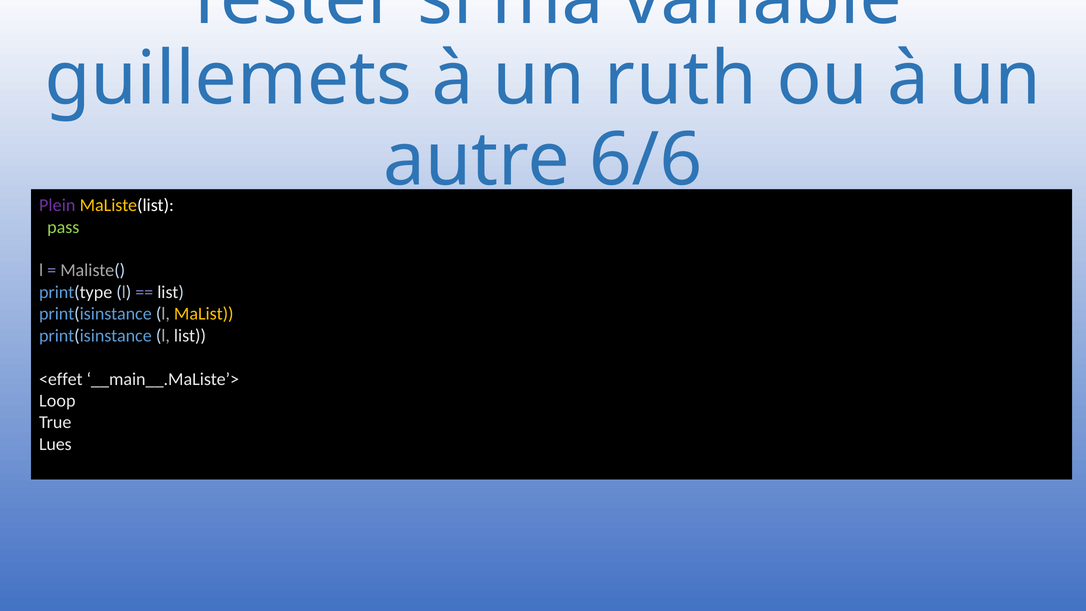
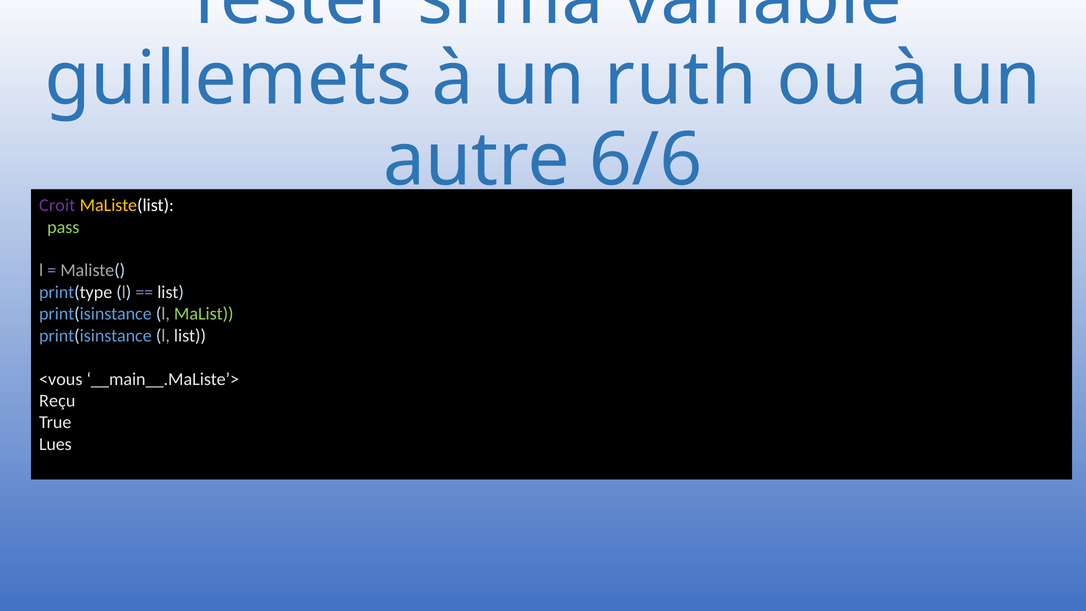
Plein: Plein -> Croit
MaList colour: yellow -> light green
<effet: <effet -> <vous
Loop: Loop -> Reçu
